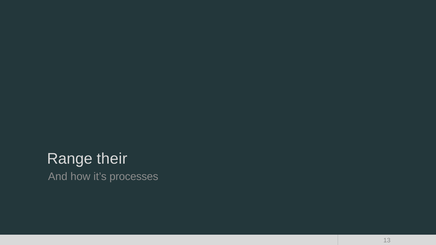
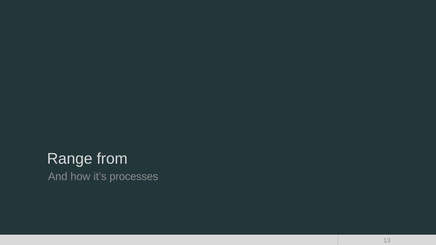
their: their -> from
